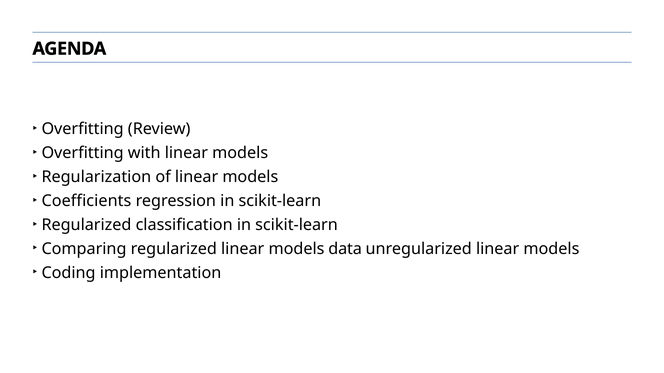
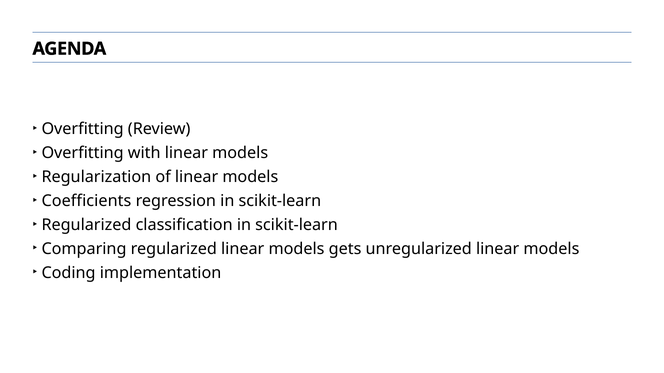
data: data -> gets
